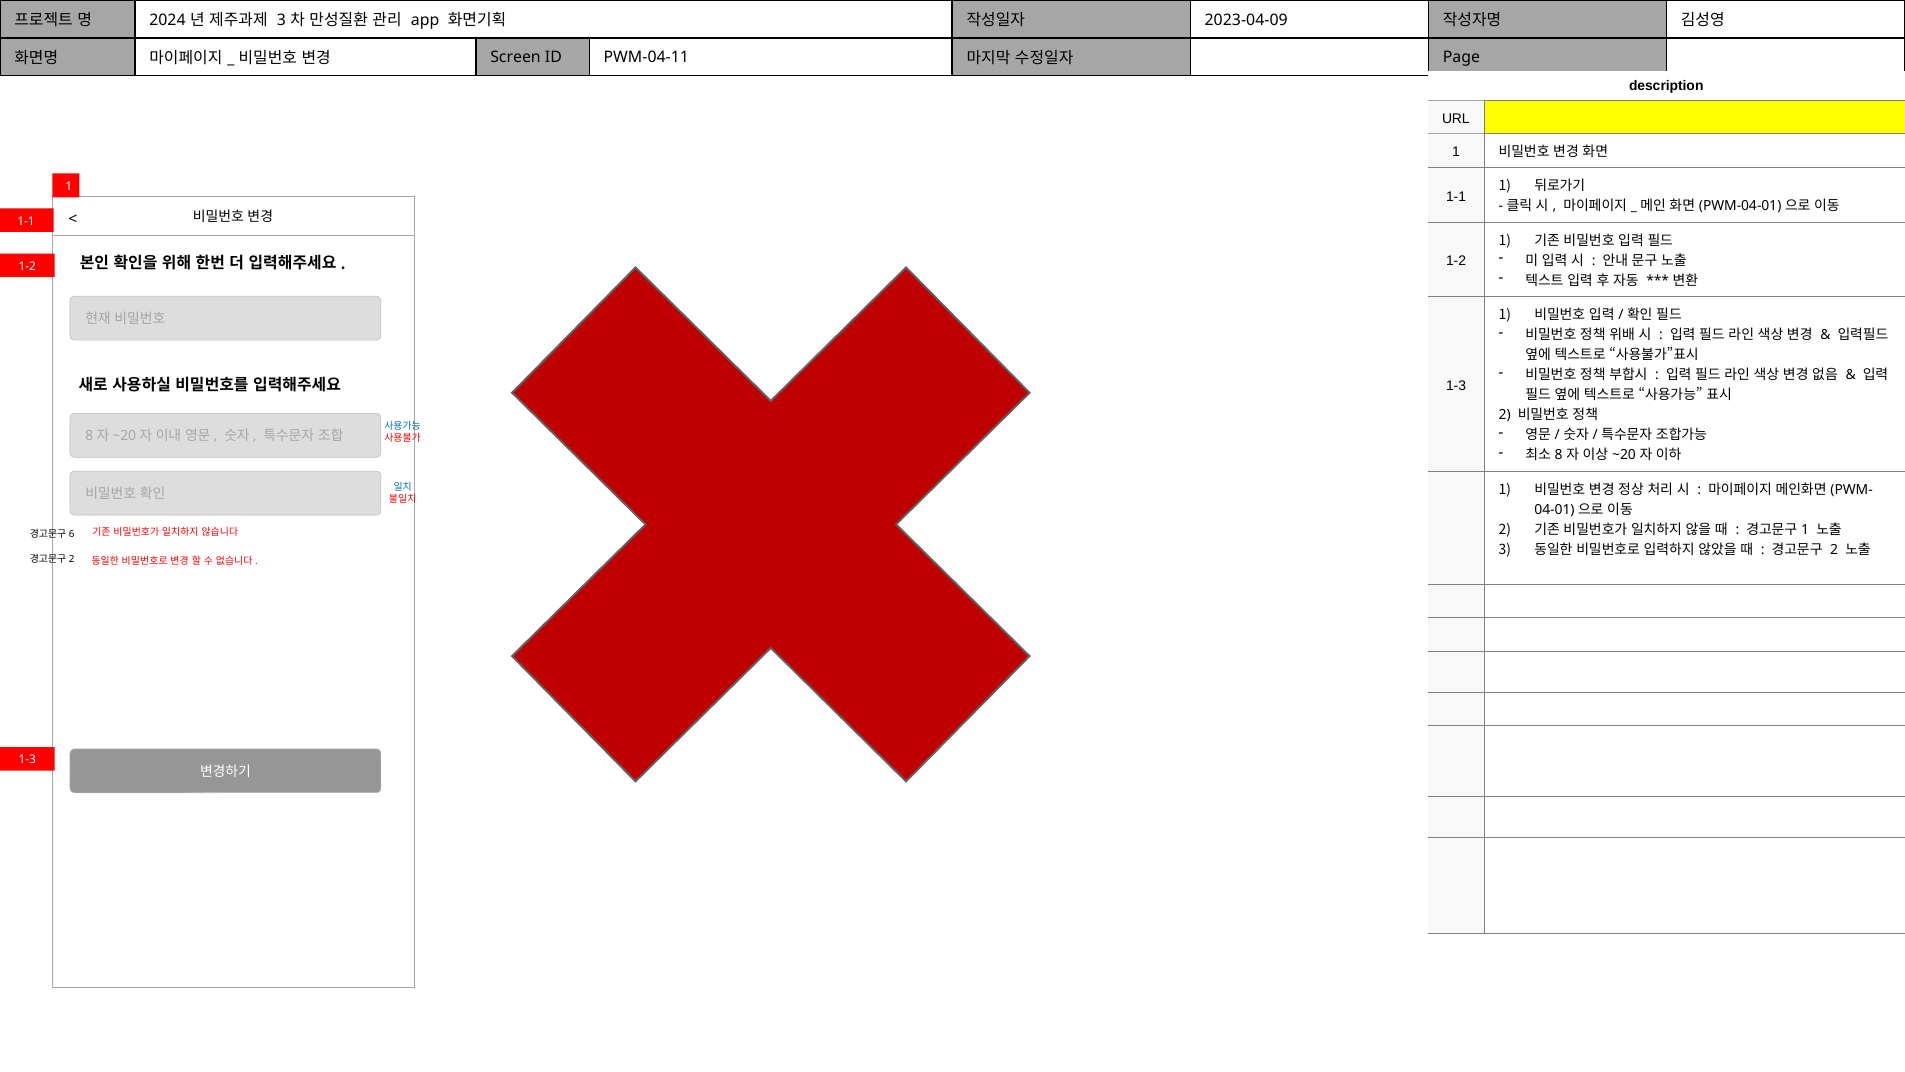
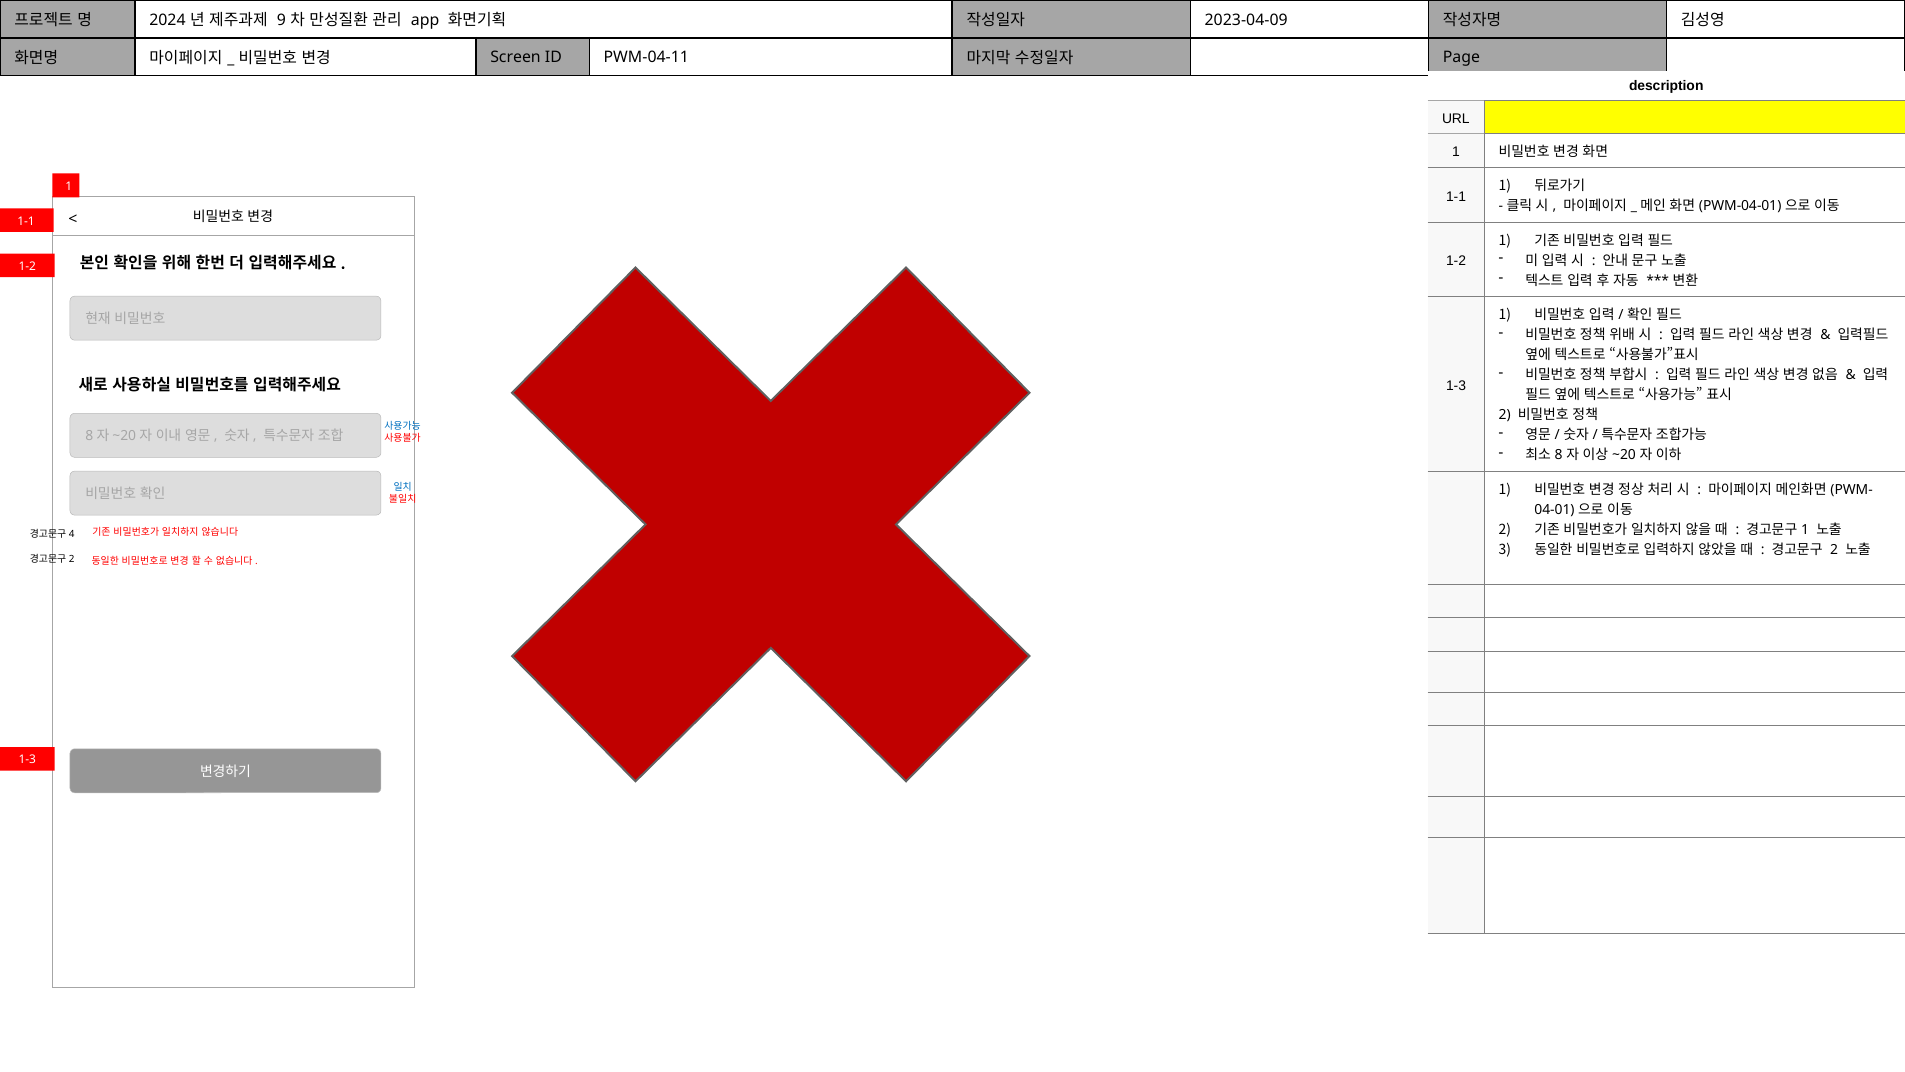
3 at (282, 20): 3 -> 9
6: 6 -> 4
